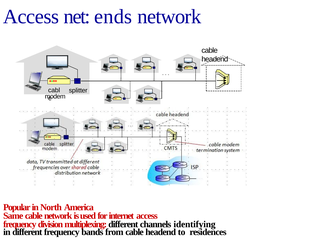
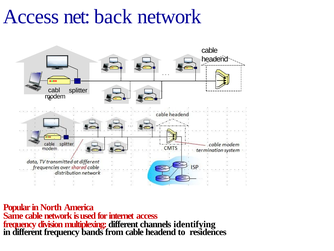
ends: ends -> back
